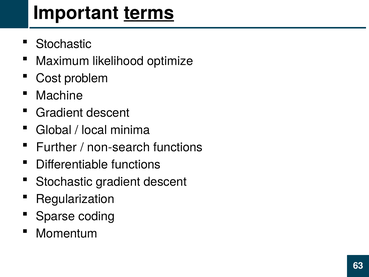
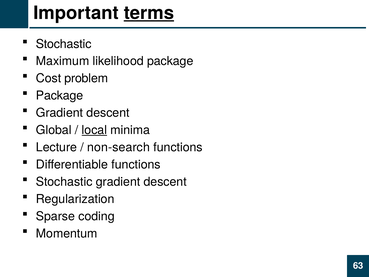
likelihood optimize: optimize -> package
Machine at (59, 96): Machine -> Package
local underline: none -> present
Further: Further -> Lecture
